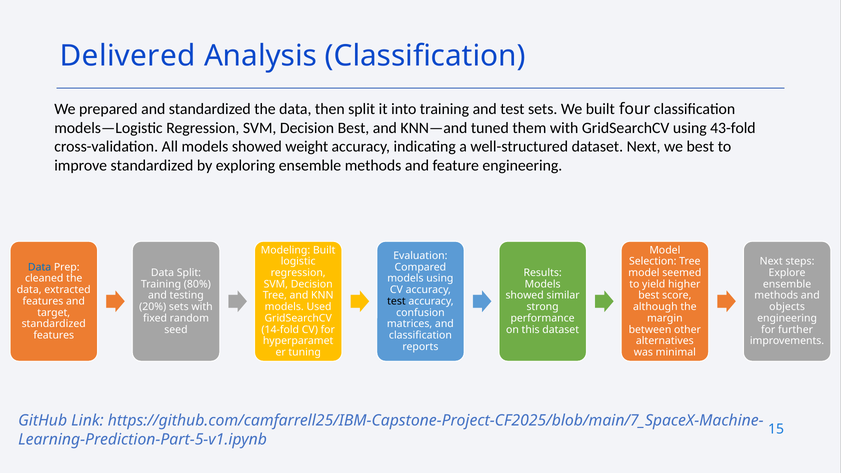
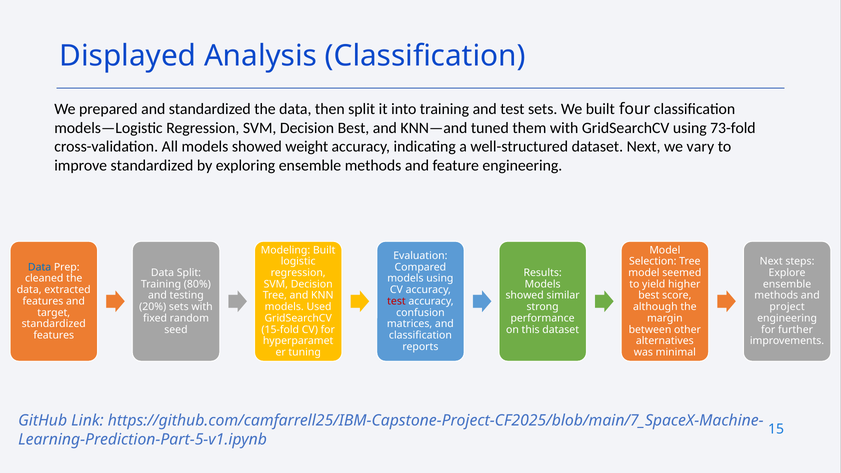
Delivered: Delivered -> Displayed
43-fold: 43-fold -> 73-fold
we best: best -> vary
test at (396, 301) colour: black -> red
objects: objects -> project
14-fold: 14-fold -> 15-fold
